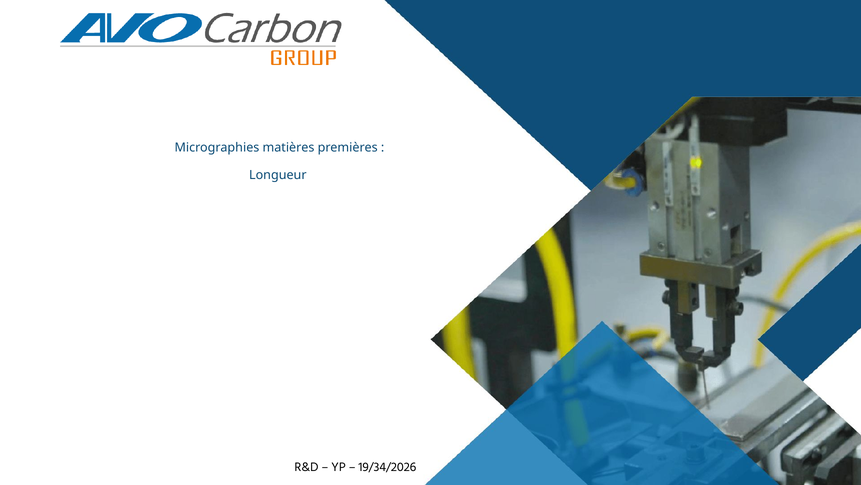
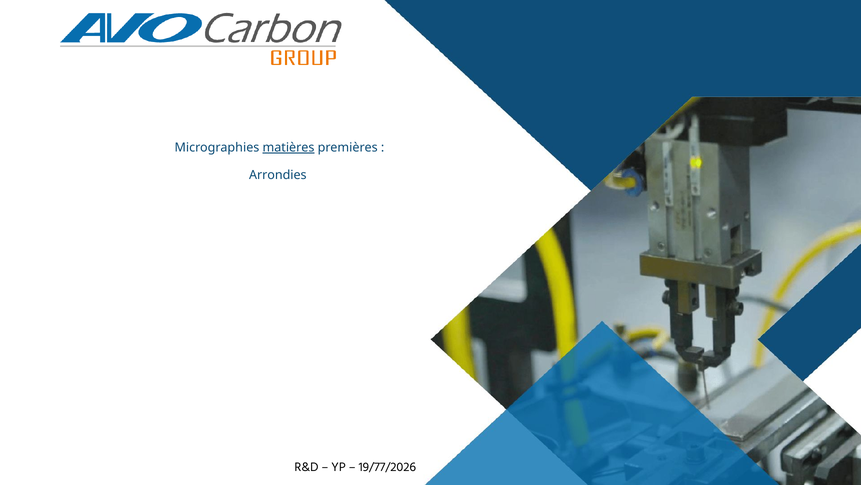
matières underline: none -> present
Longueur: Longueur -> Arrondies
19/34/2026: 19/34/2026 -> 19/77/2026
